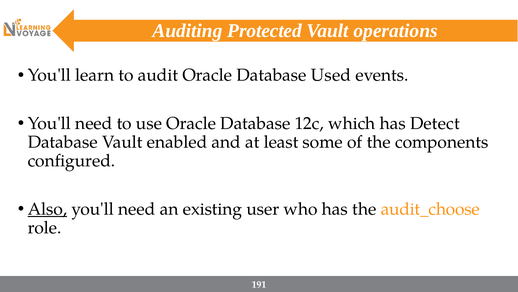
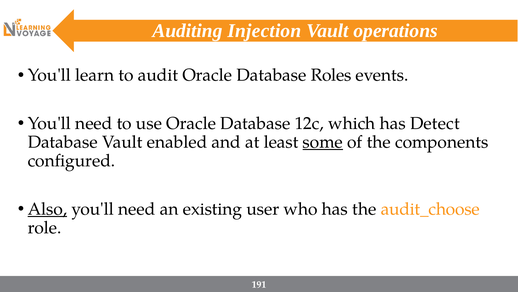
Protected: Protected -> Injection
Used: Used -> Roles
some underline: none -> present
